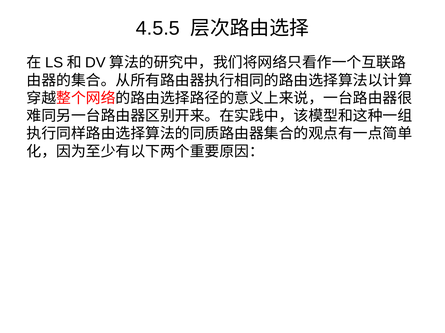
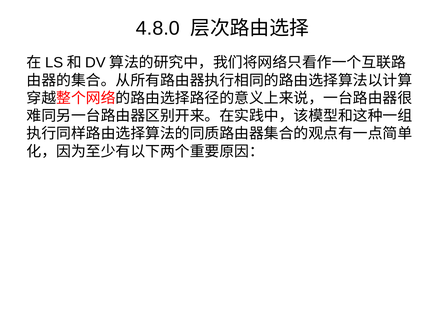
4.5.5: 4.5.5 -> 4.8.0
